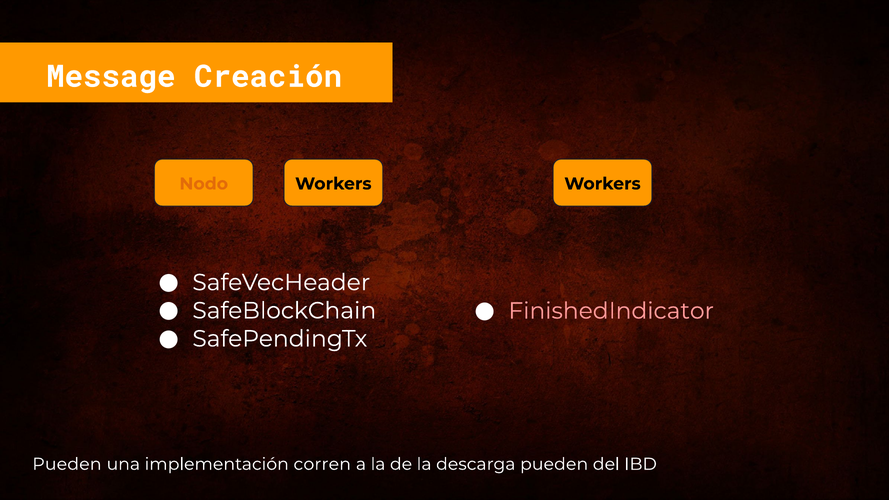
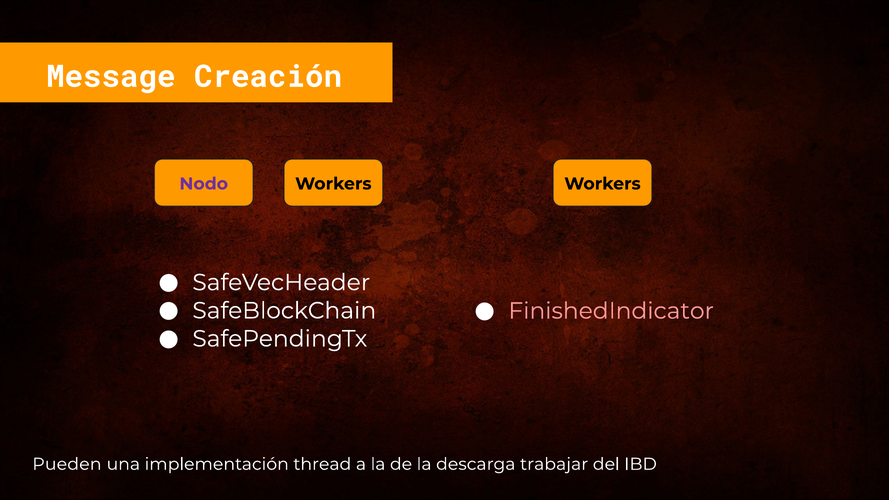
Nodo colour: orange -> purple
corren: corren -> thread
descarga pueden: pueden -> trabajar
